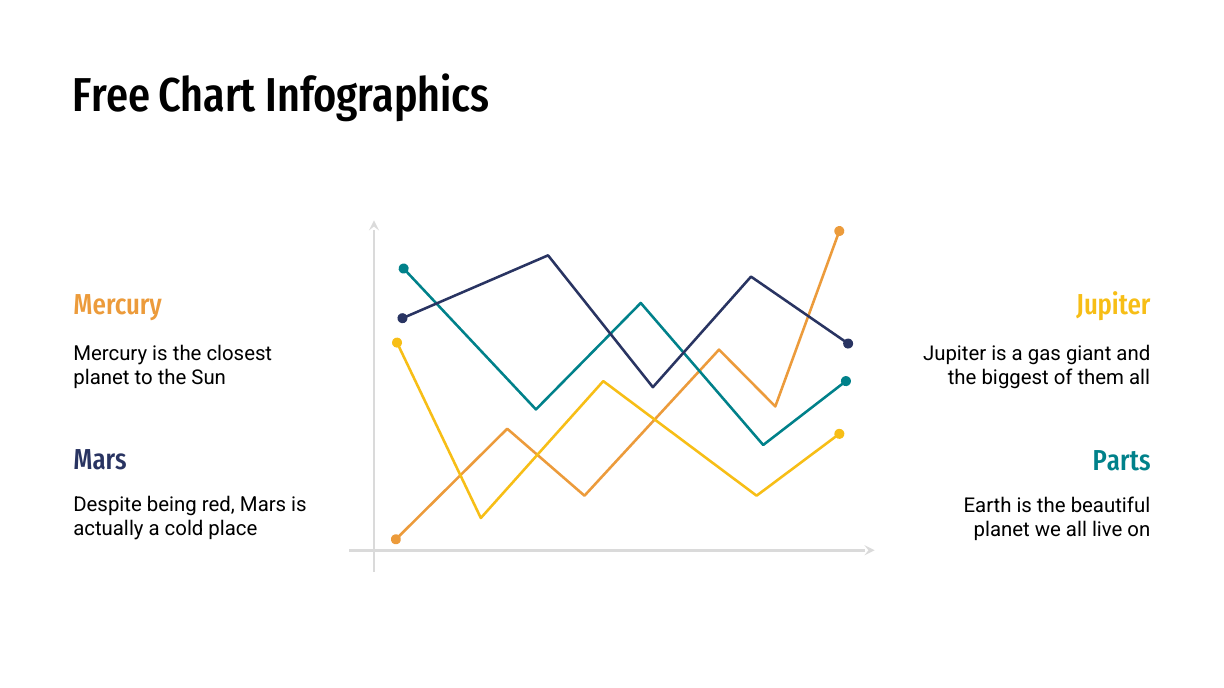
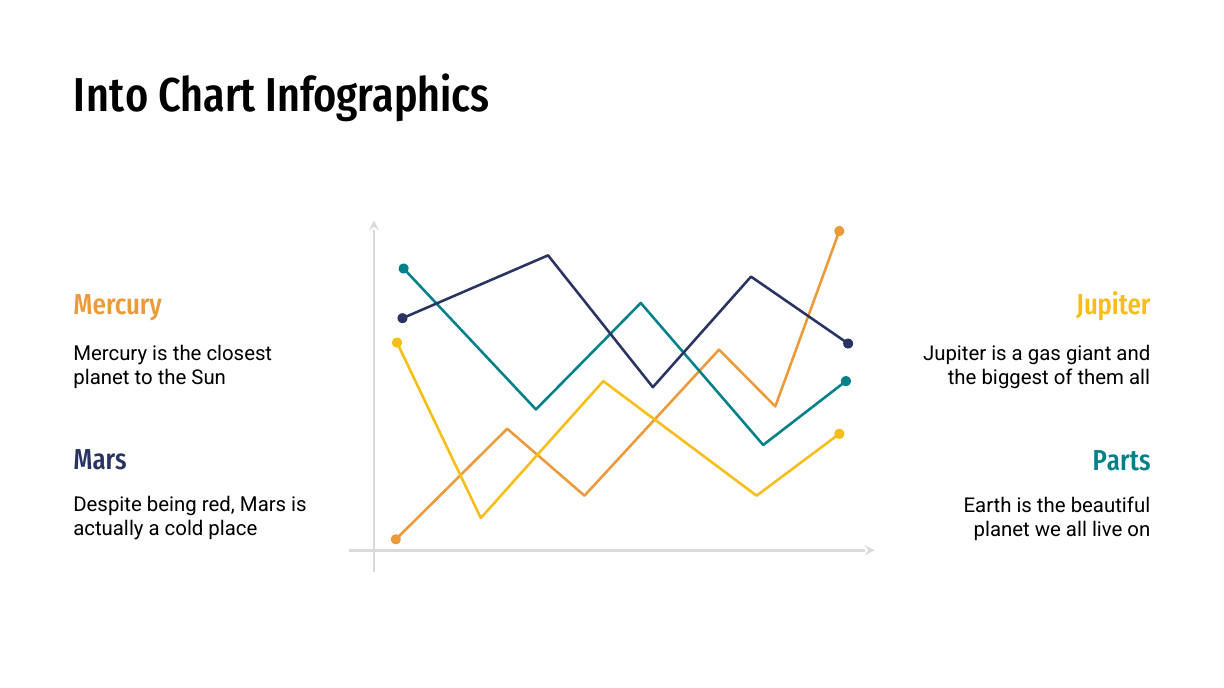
Free: Free -> Into
